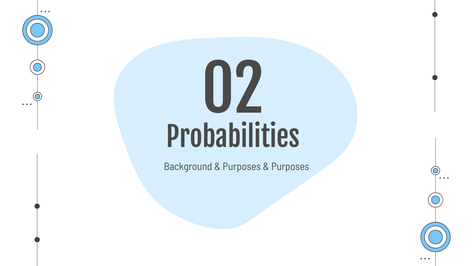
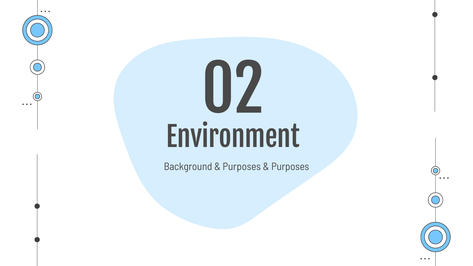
Probabilities: Probabilities -> Environment
